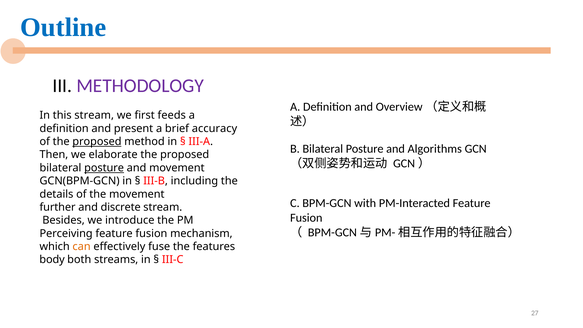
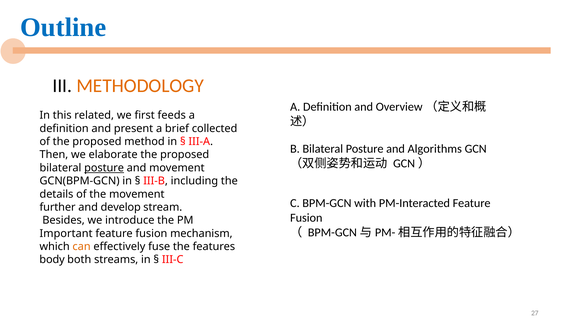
METHODOLOGY colour: purple -> orange
this stream: stream -> related
accuracy: accuracy -> collected
proposed at (97, 142) underline: present -> none
discrete: discrete -> develop
Perceiving: Perceiving -> Important
